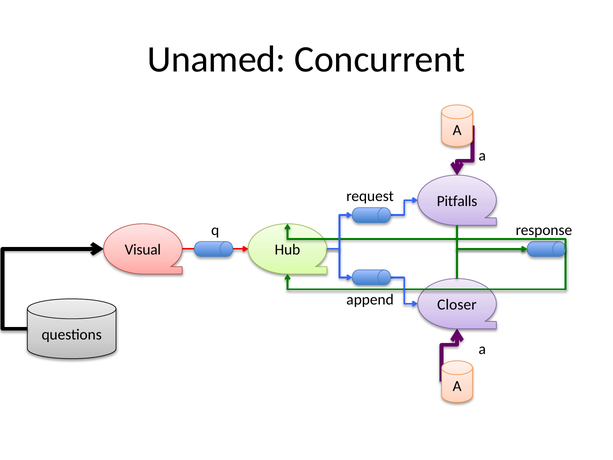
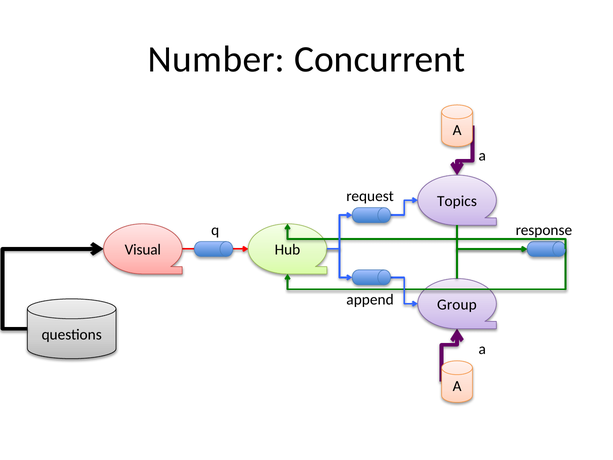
Unamed: Unamed -> Number
Pitfalls: Pitfalls -> Topics
Closer: Closer -> Group
